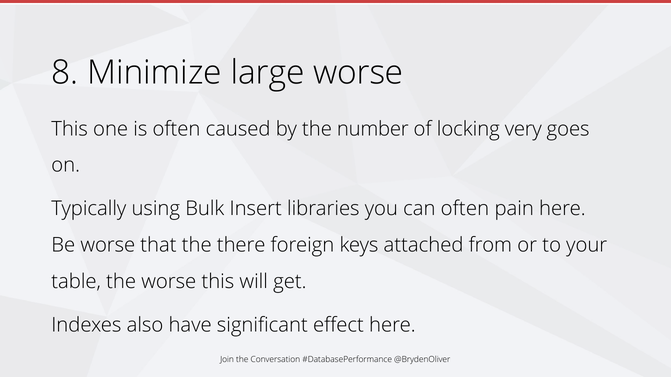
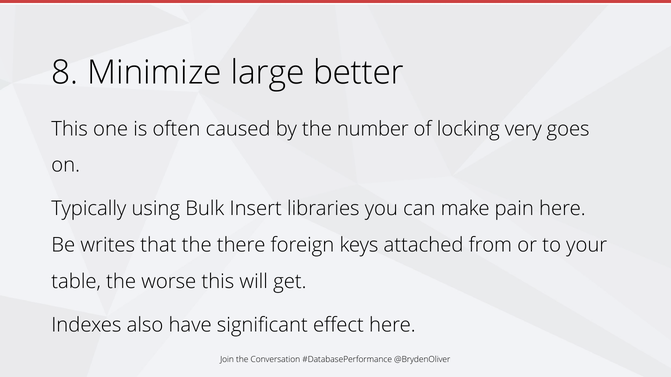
large worse: worse -> better
can often: often -> make
Be worse: worse -> writes
